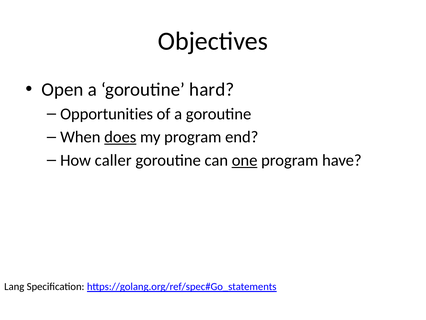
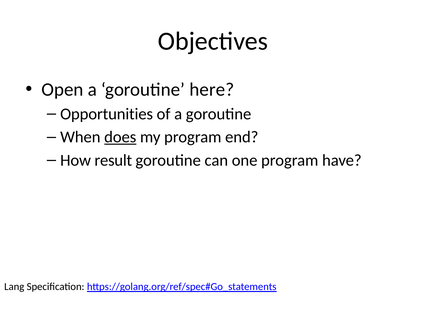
hard: hard -> here
caller: caller -> result
one underline: present -> none
